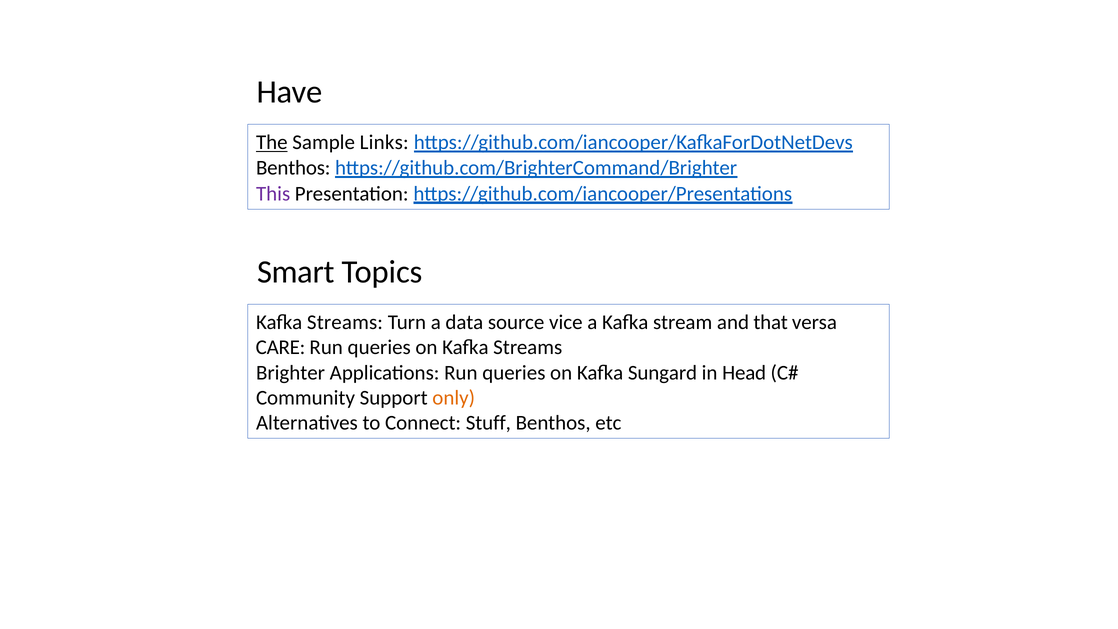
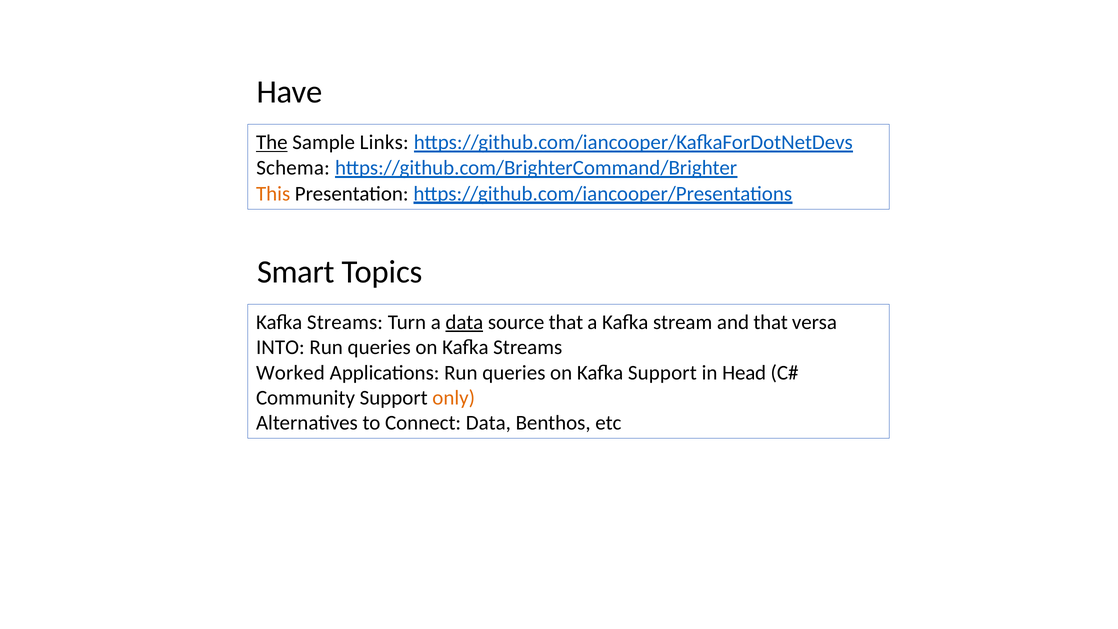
Benthos at (293, 168): Benthos -> Schema
This colour: purple -> orange
data at (464, 322) underline: none -> present
source vice: vice -> that
CARE: CARE -> INTO
Brighter: Brighter -> Worked
Kafka Sungard: Sungard -> Support
Connect Stuff: Stuff -> Data
